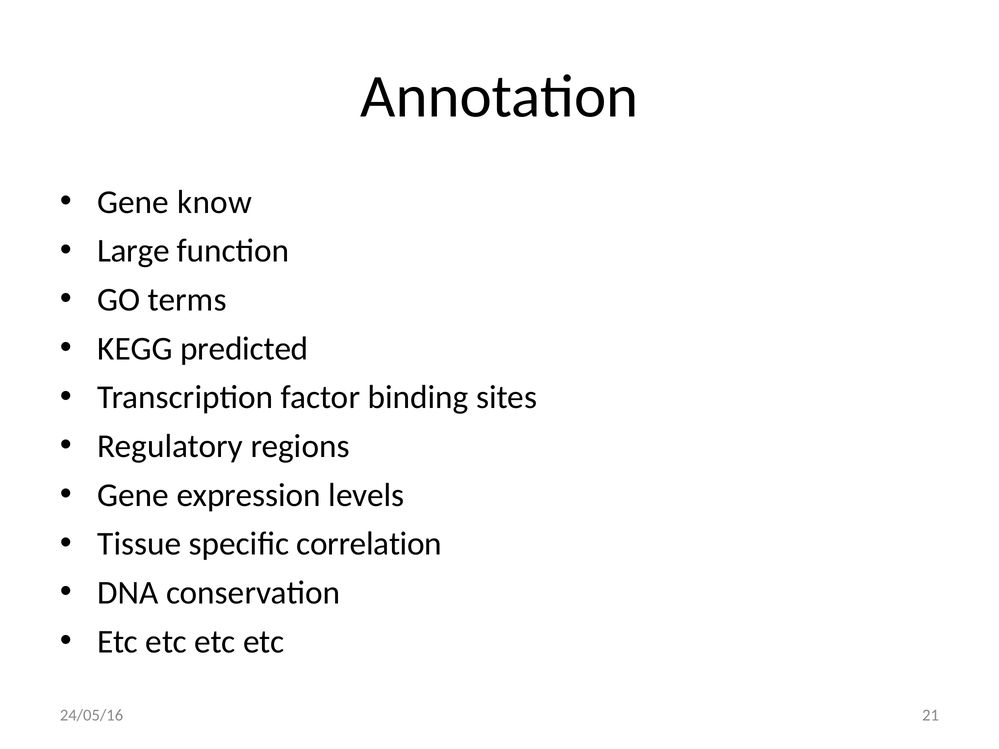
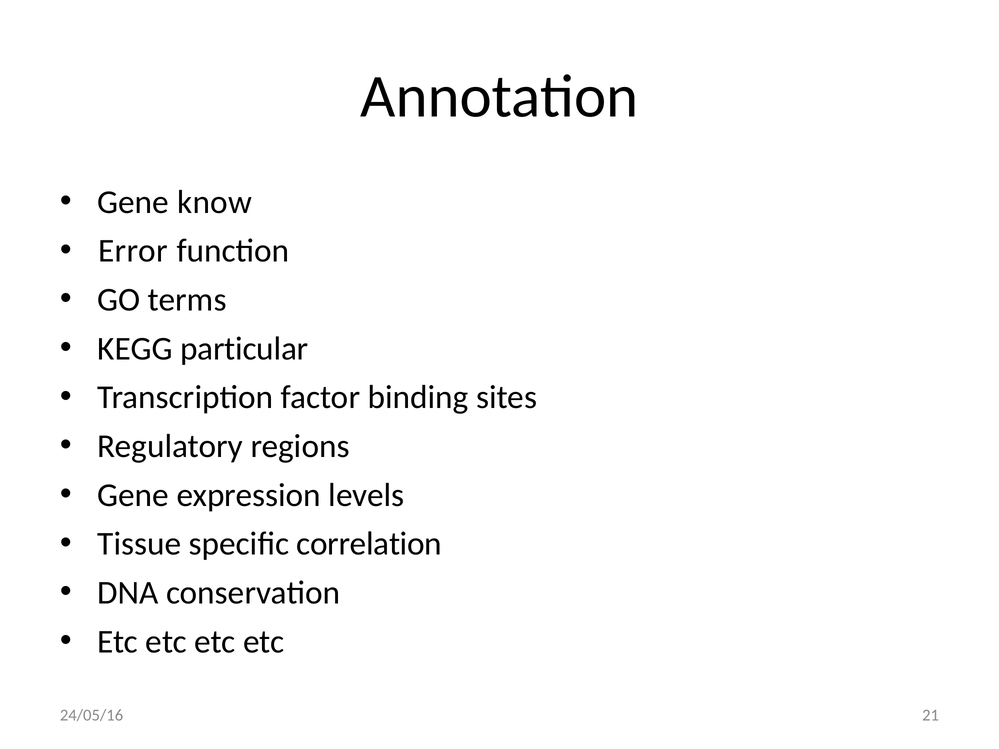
Large: Large -> Error
predicted: predicted -> particular
